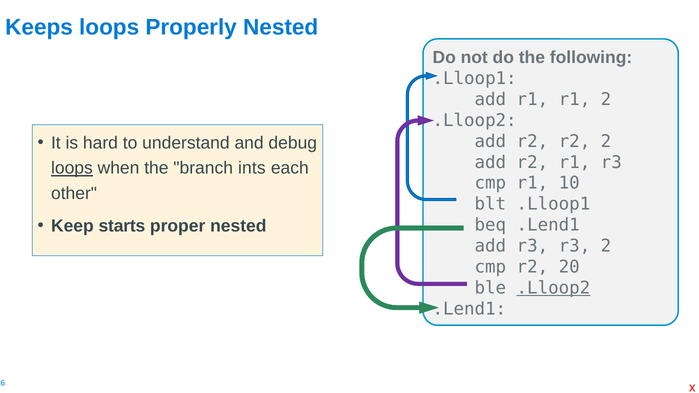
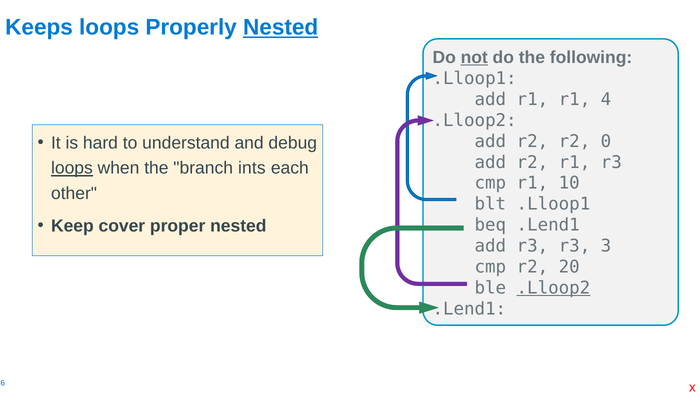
Nested at (281, 27) underline: none -> present
not underline: none -> present
r1 2: 2 -> 4
r2 2: 2 -> 0
starts: starts -> cover
r3 2: 2 -> 3
